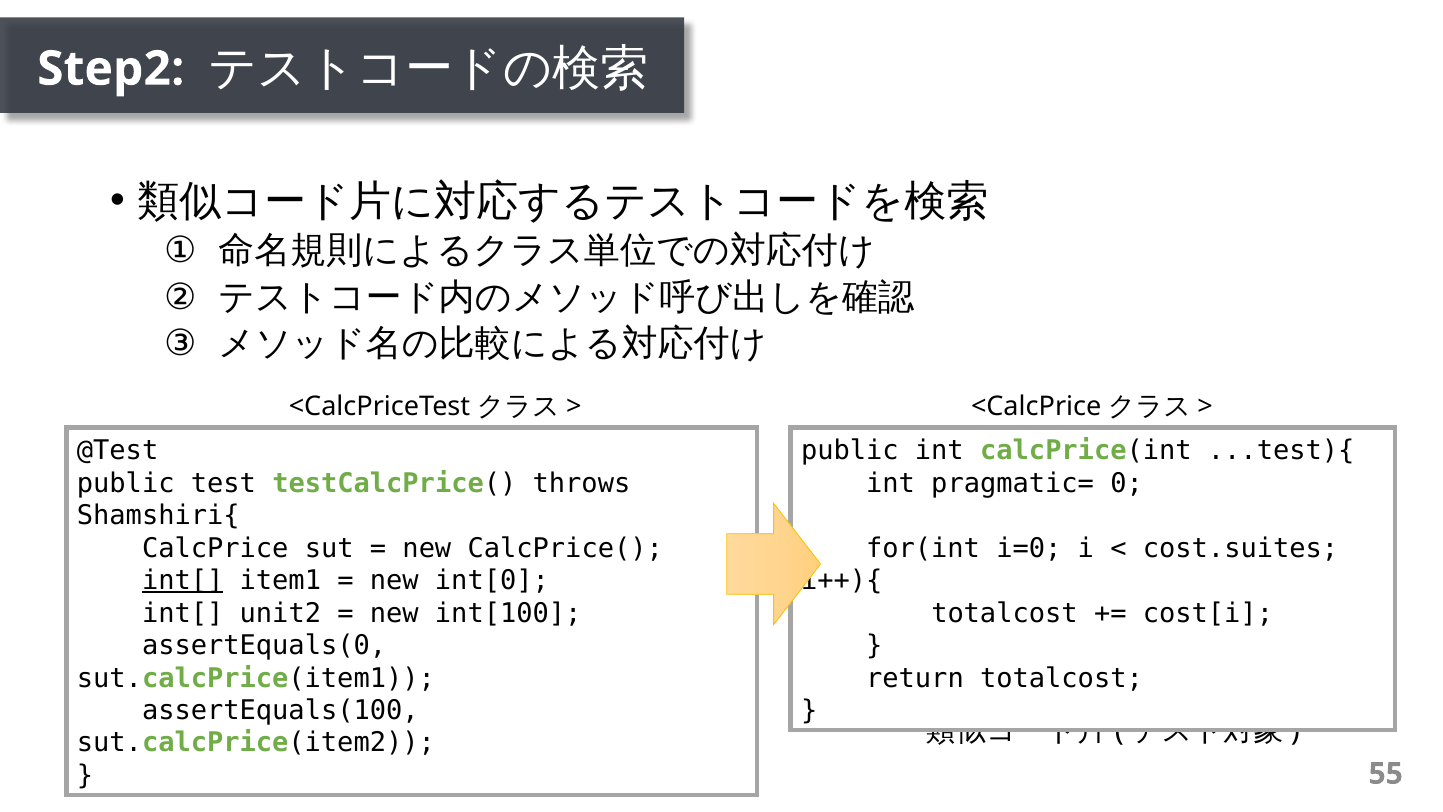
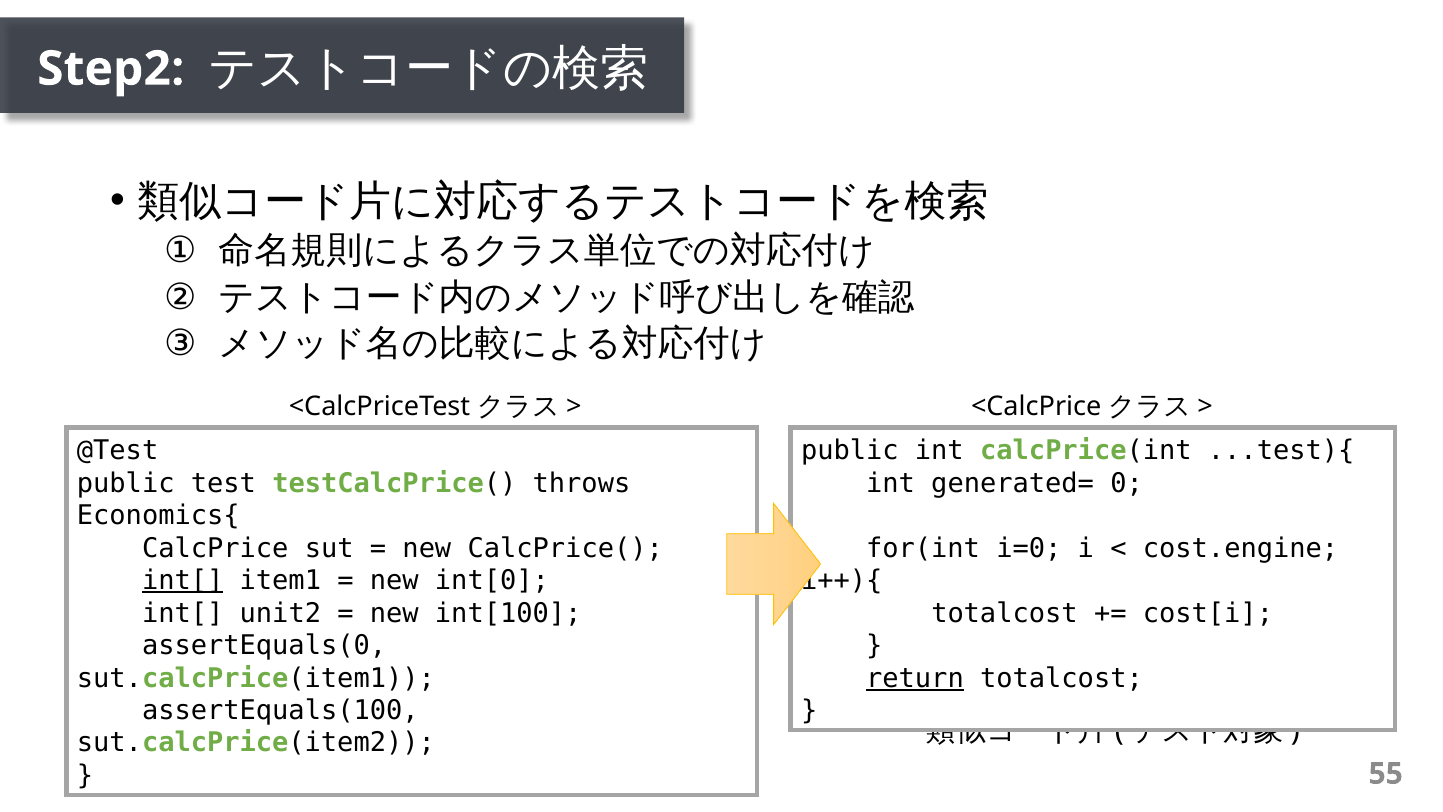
pragmatic=: pragmatic= -> generated=
Shamshiri{: Shamshiri{ -> Economics{
cost.suites: cost.suites -> cost.engine
return underline: none -> present
